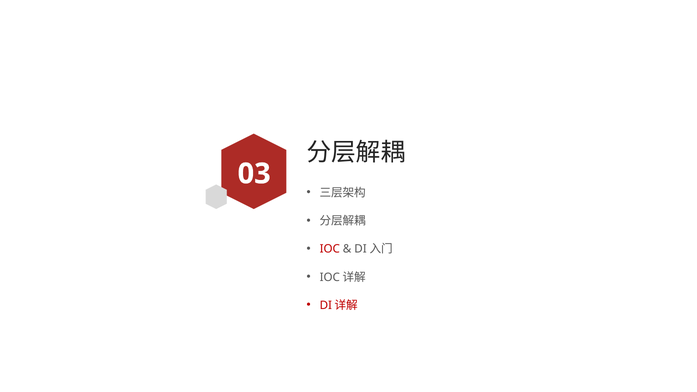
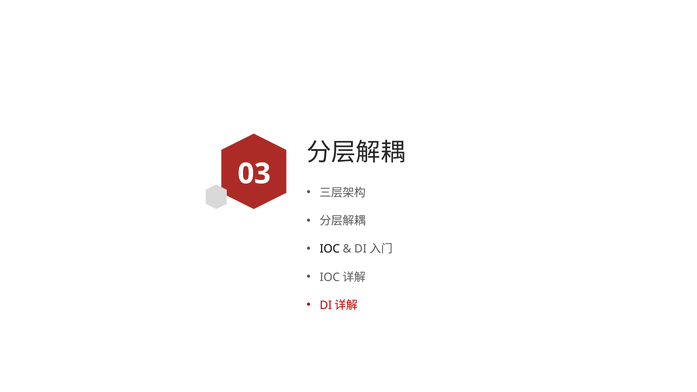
IOC colour: red -> black
